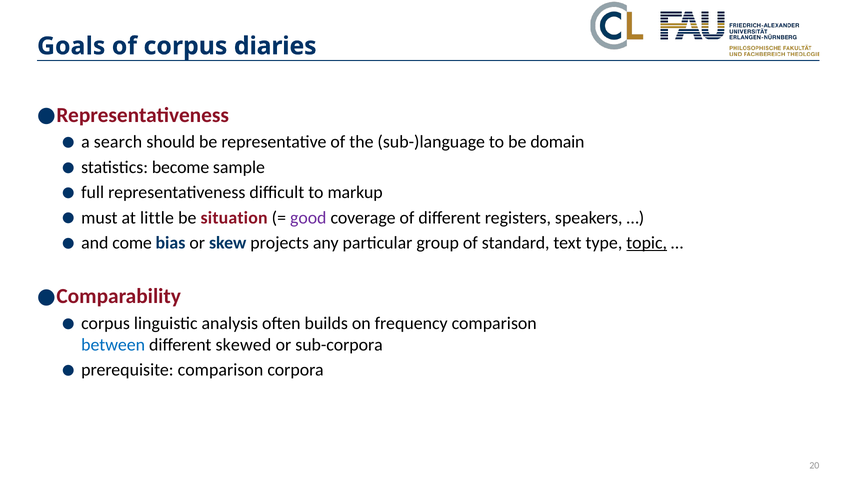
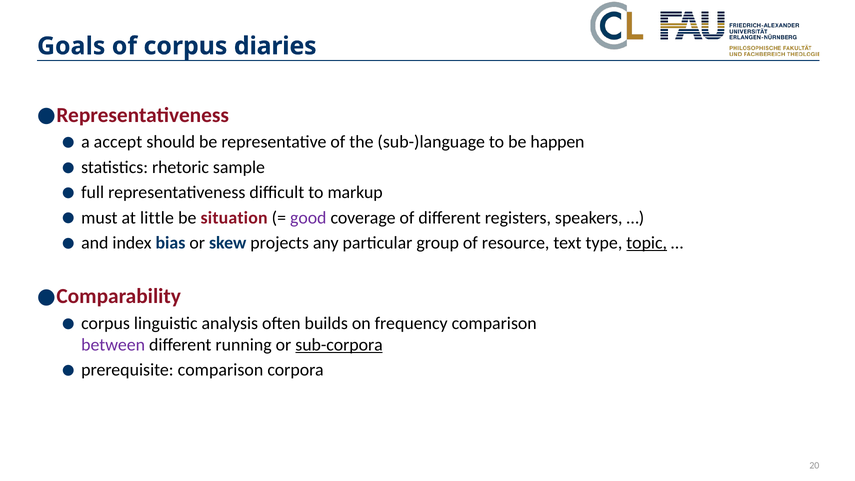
search: search -> accept
domain: domain -> happen
become: become -> rhetoric
come: come -> index
standard: standard -> resource
between colour: blue -> purple
skewed: skewed -> running
sub-corpora underline: none -> present
